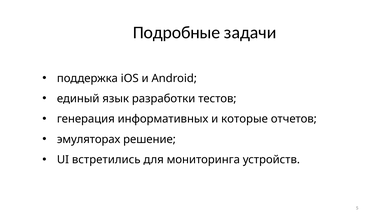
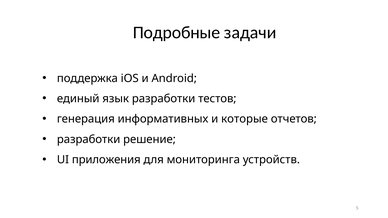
эмуляторах at (89, 140): эмуляторах -> разработки
встретились: встретились -> приложения
